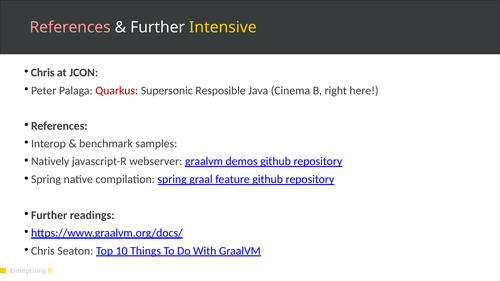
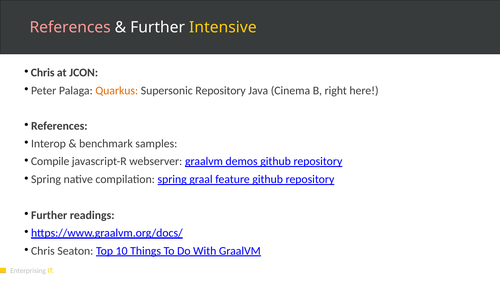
Quarkus colour: red -> orange
Supersonic Resposible: Resposible -> Repository
Natively: Natively -> Compile
